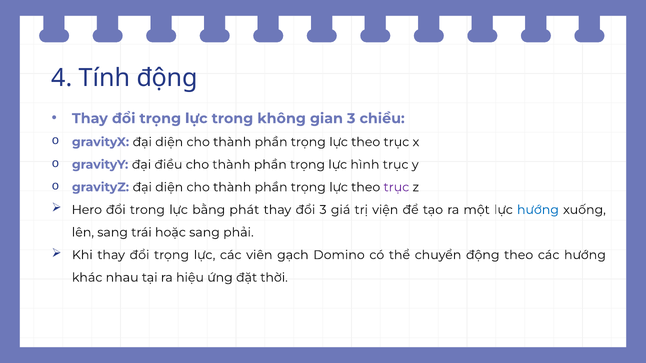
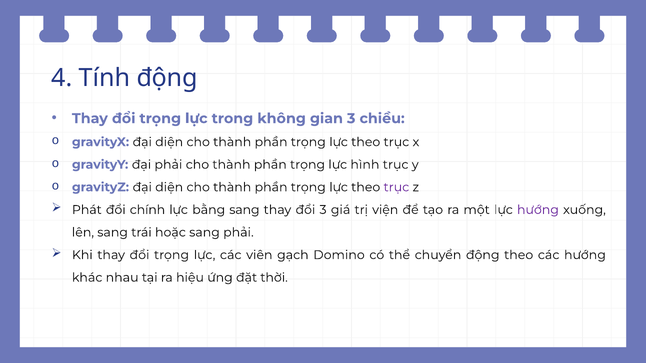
đại điều: điều -> phải
Hero: Hero -> Phát
đổi trong: trong -> chính
bằng phát: phát -> sang
hướng at (538, 210) colour: blue -> purple
